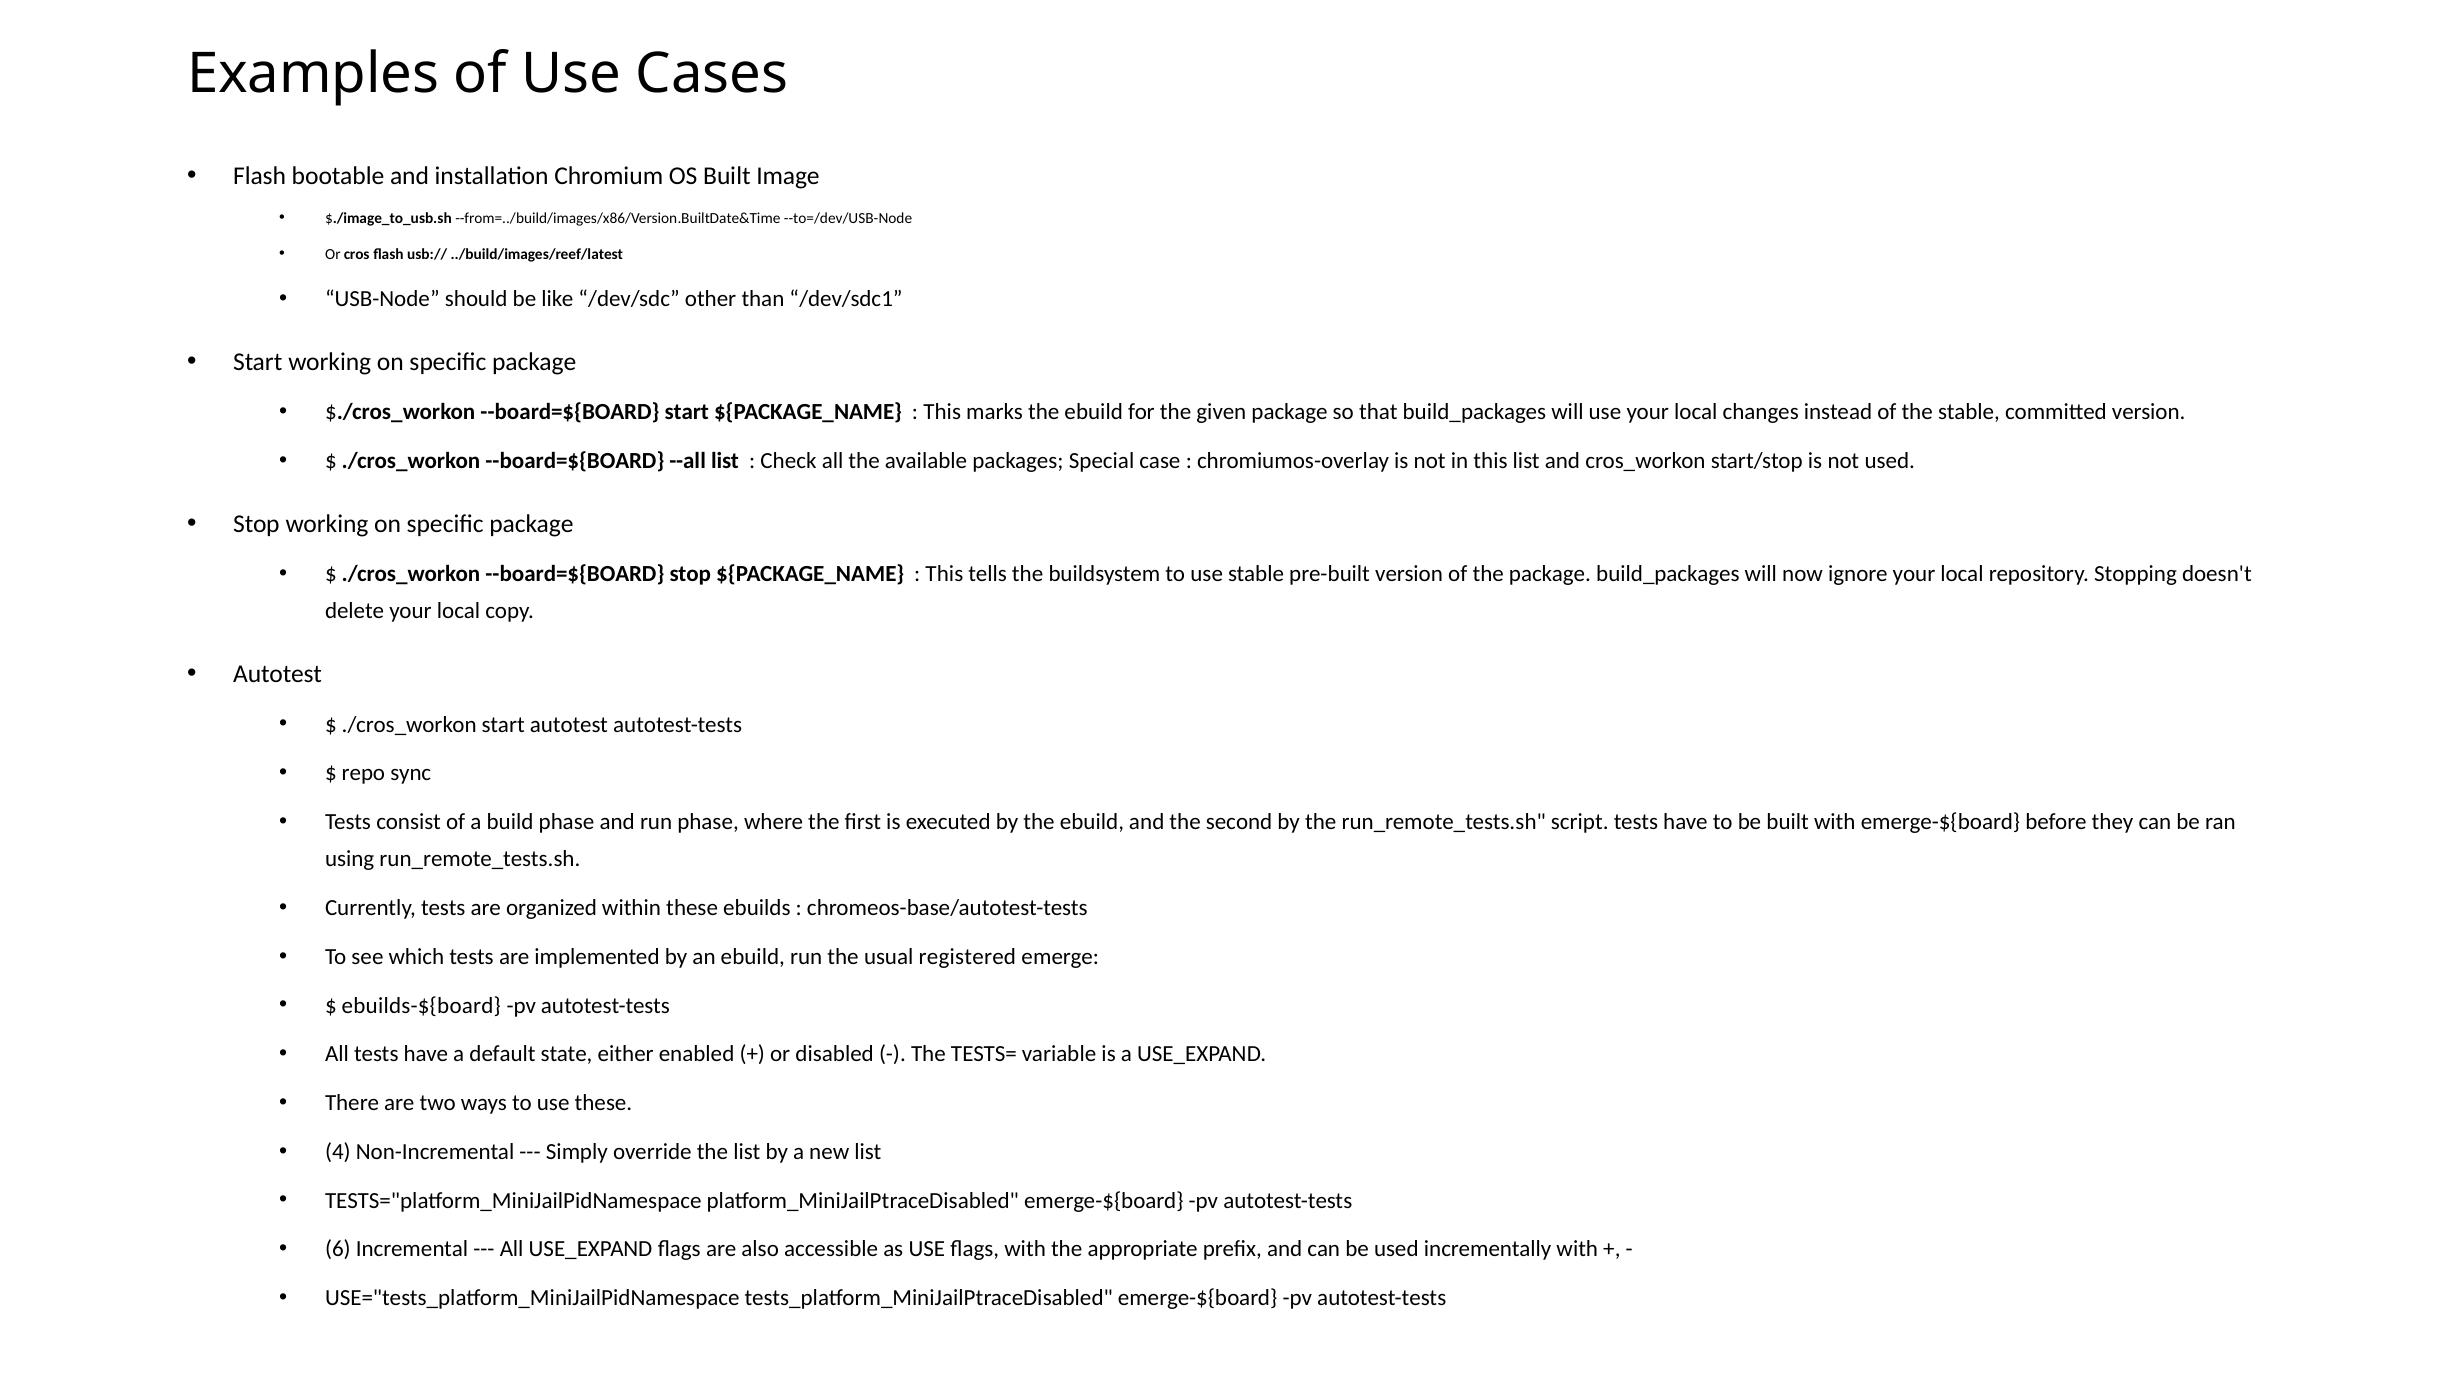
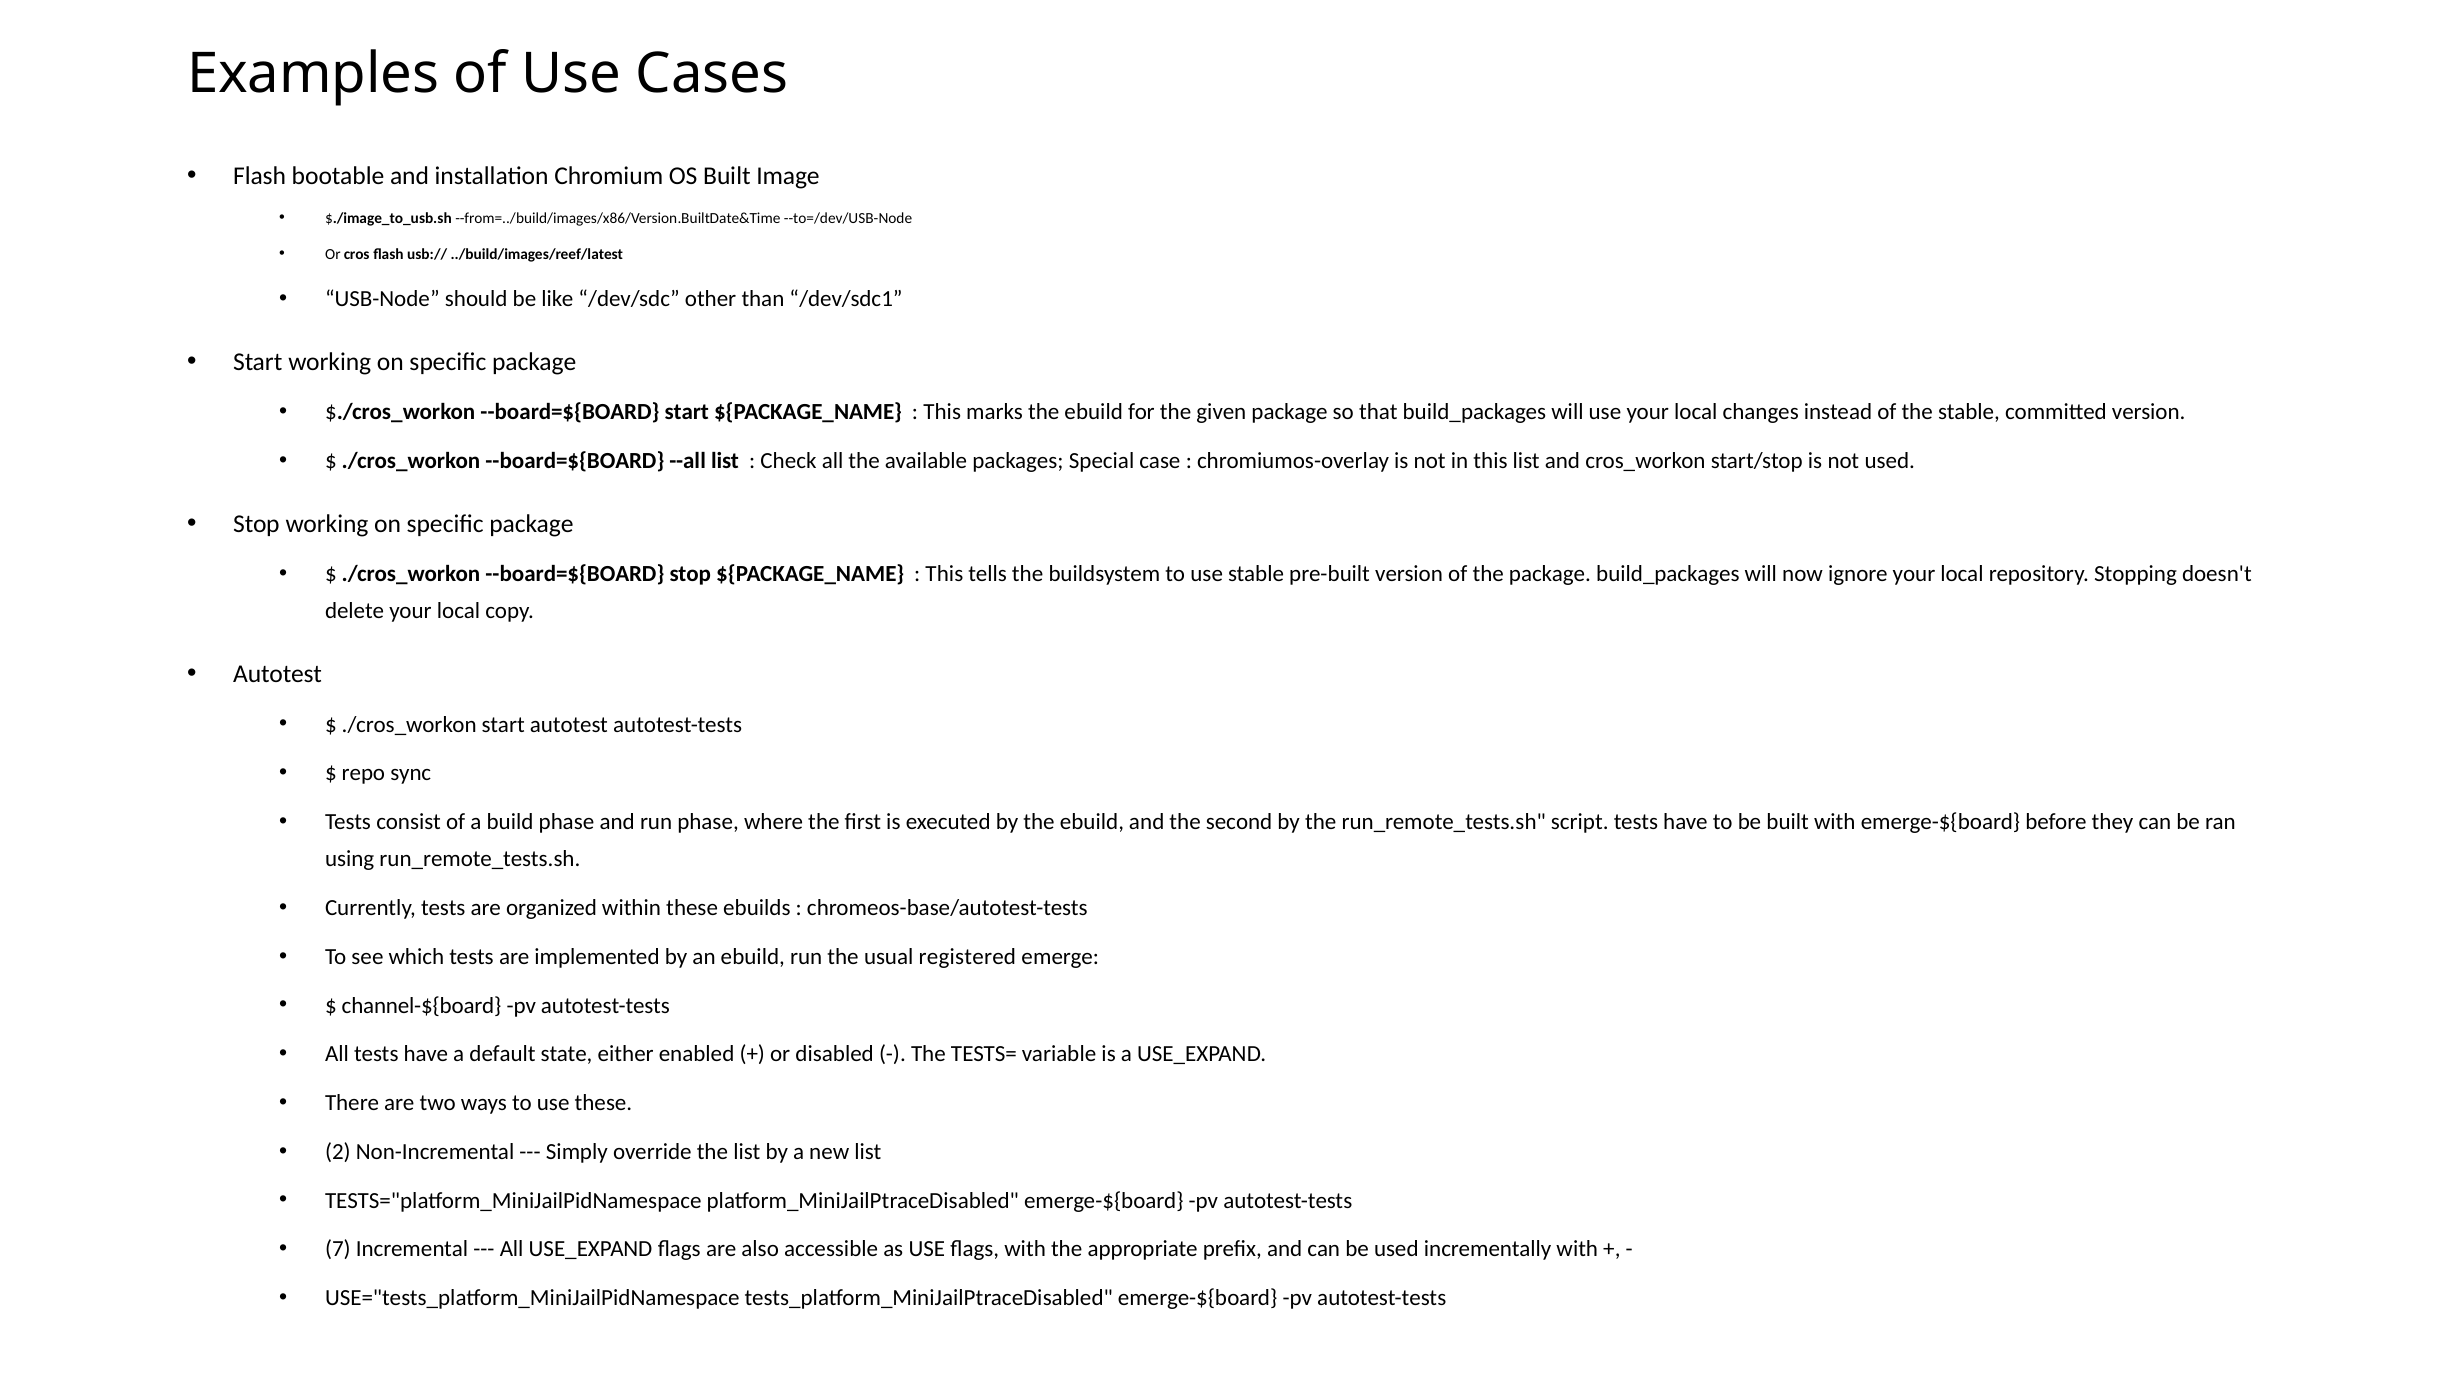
ebuilds-${board: ebuilds-${board -> channel-${board
4: 4 -> 2
6: 6 -> 7
